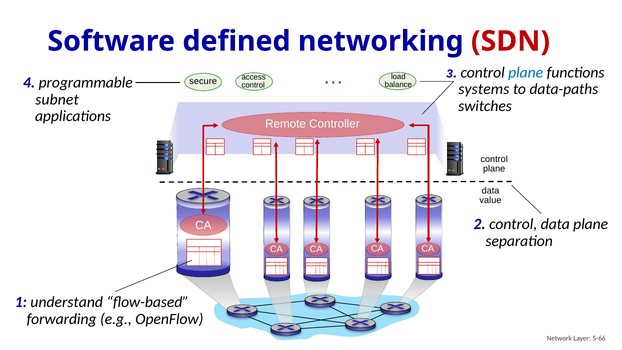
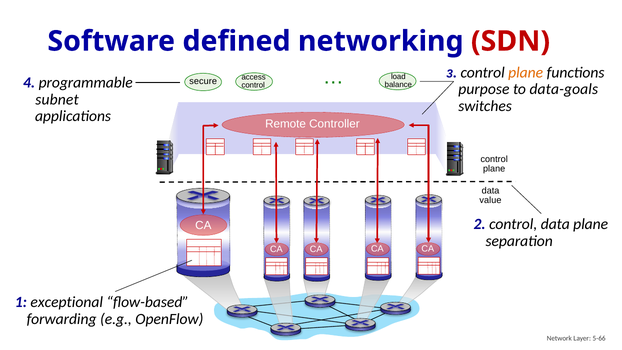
plane at (526, 73) colour: blue -> orange
systems: systems -> purpose
data-paths: data-paths -> data-goals
understand: understand -> exceptional
